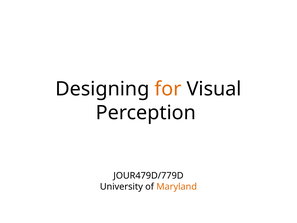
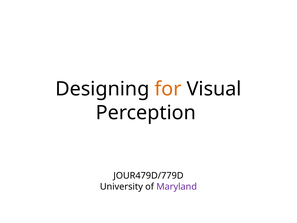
Maryland colour: orange -> purple
